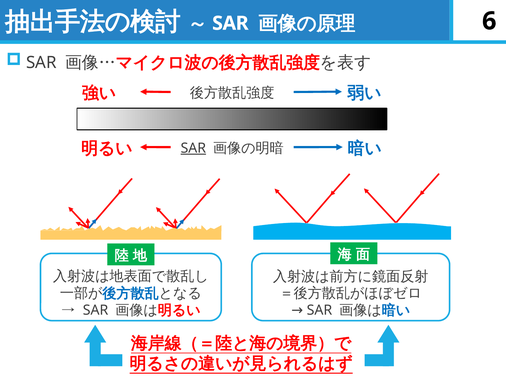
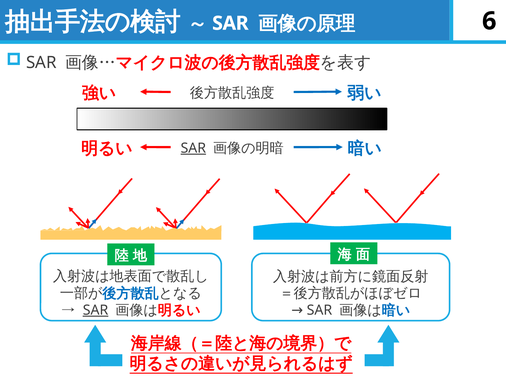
SAR at (96, 310) underline: none -> present
